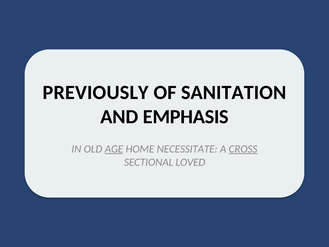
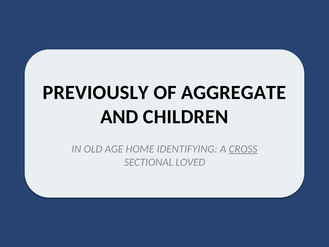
SANITATION: SANITATION -> AGGREGATE
EMPHASIS: EMPHASIS -> CHILDREN
AGE underline: present -> none
NECESSITATE: NECESSITATE -> IDENTIFYING
